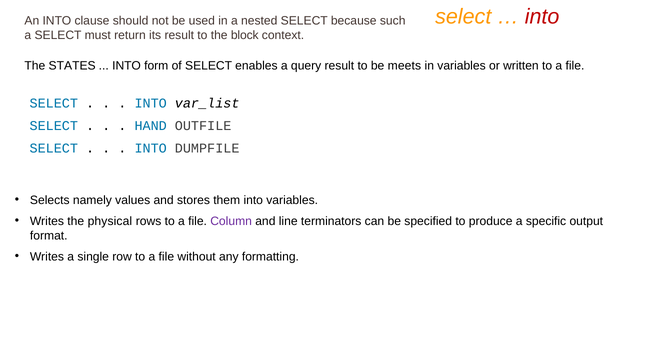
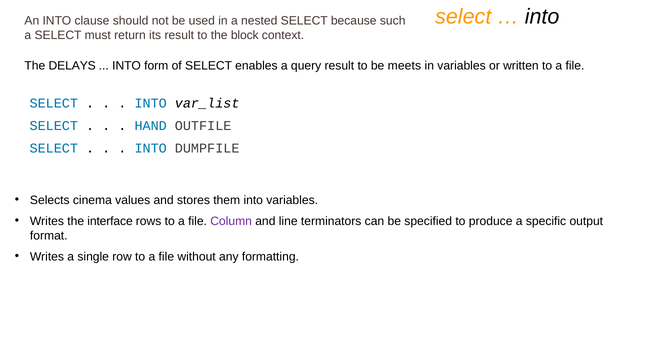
into at (542, 17) colour: red -> black
STATES: STATES -> DELAYS
namely: namely -> cinema
physical: physical -> interface
